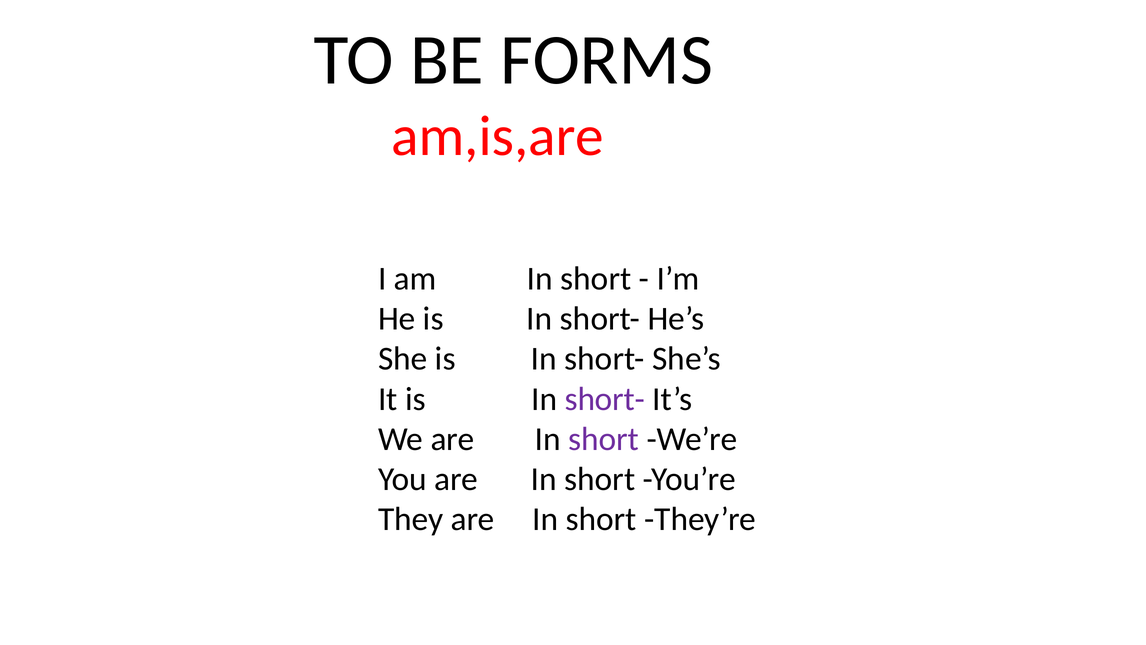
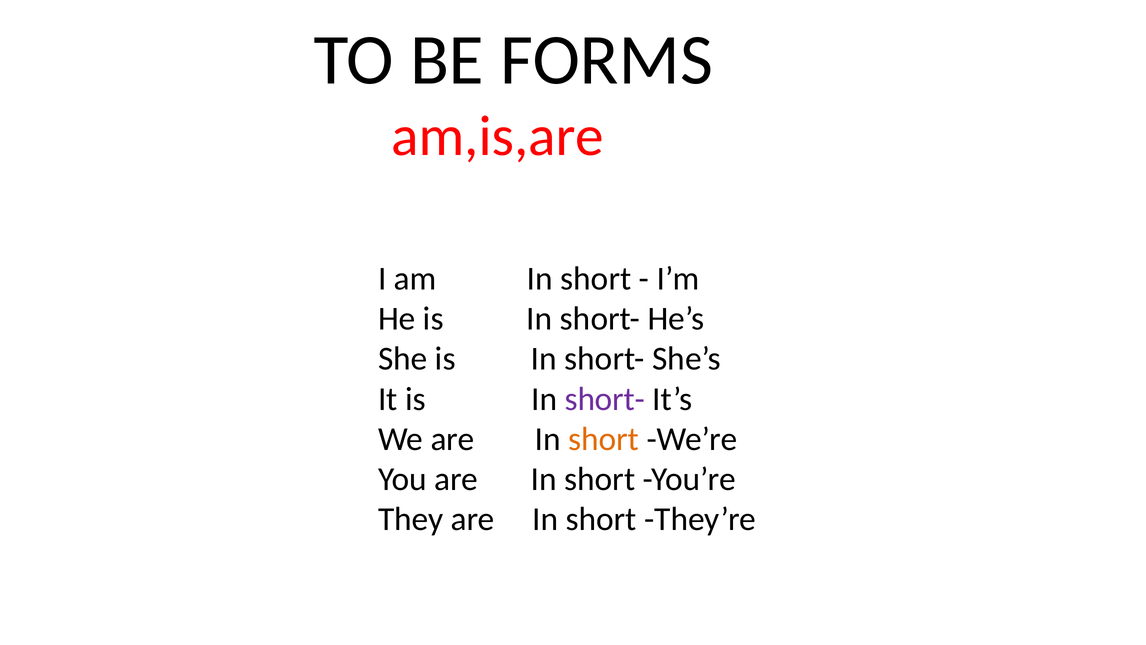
short at (604, 439) colour: purple -> orange
